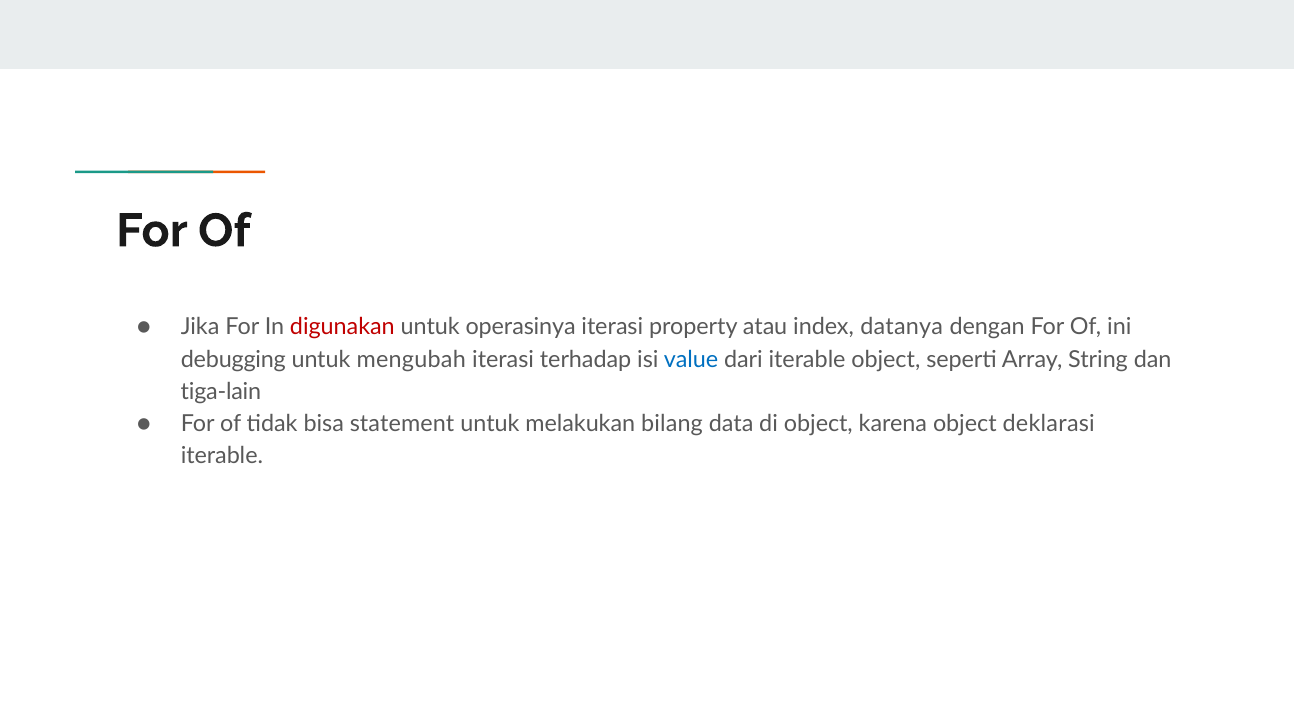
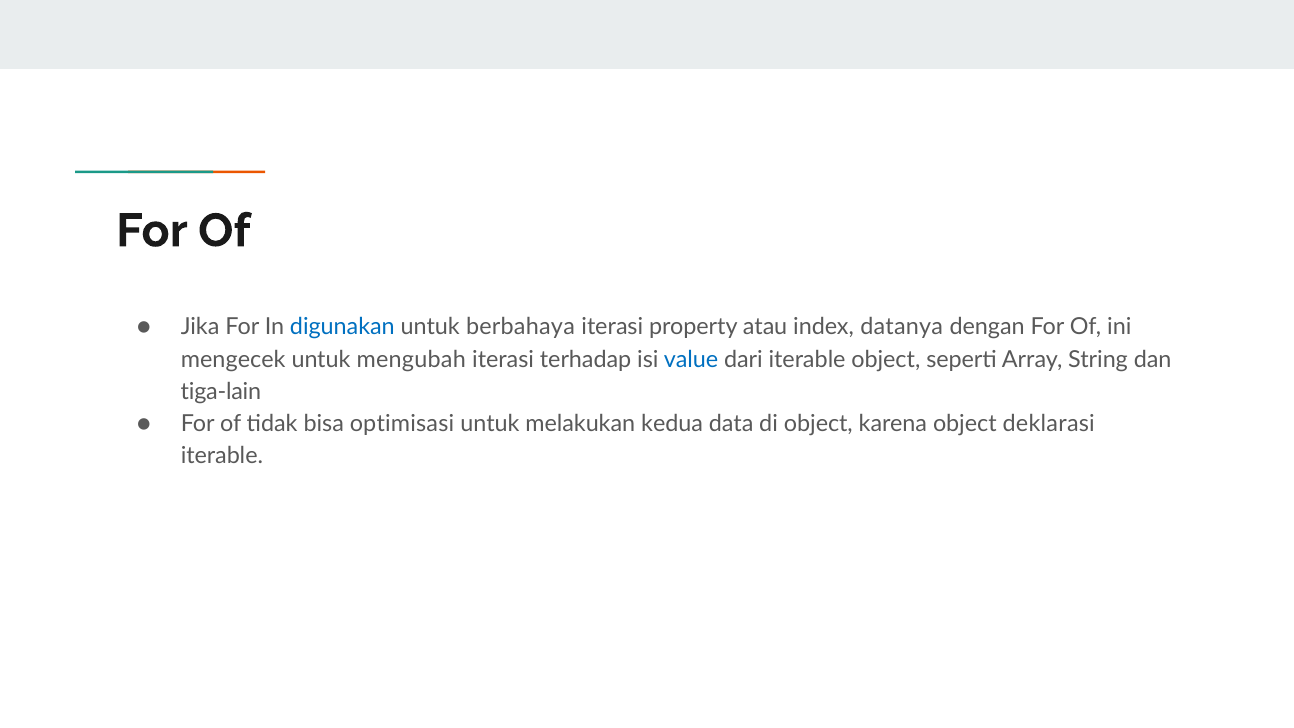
digunakan colour: red -> blue
operasinya: operasinya -> berbahaya
debugging: debugging -> mengecek
statement: statement -> optimisasi
bilang: bilang -> kedua
